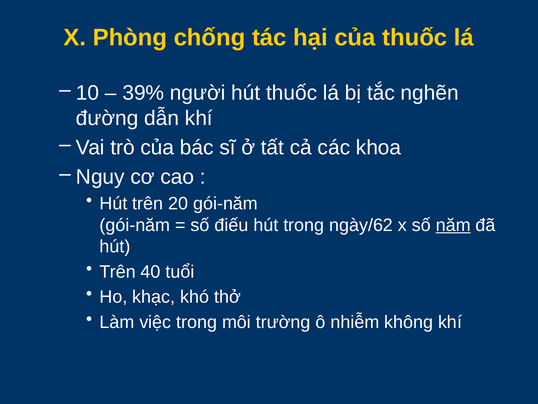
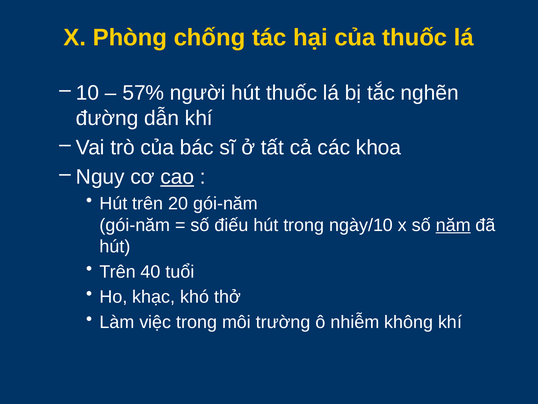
39%: 39% -> 57%
cao underline: none -> present
ngày/62: ngày/62 -> ngày/10
